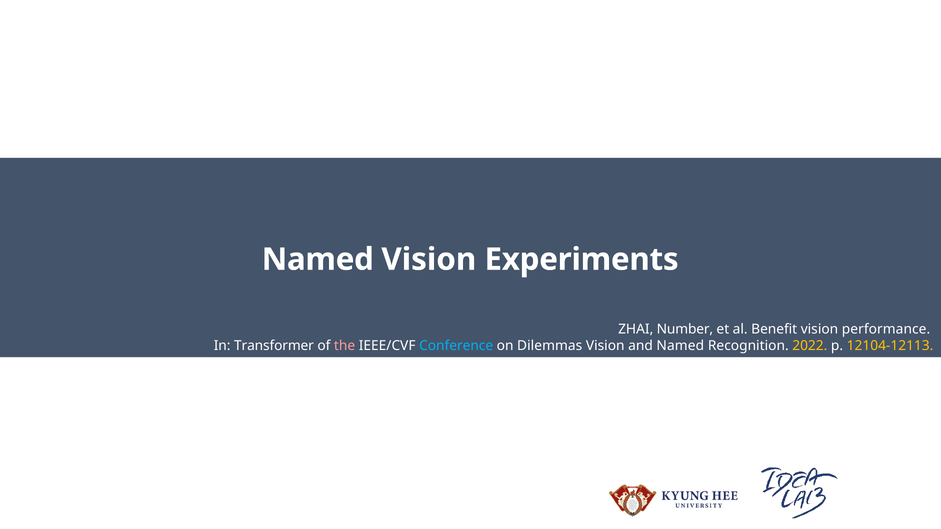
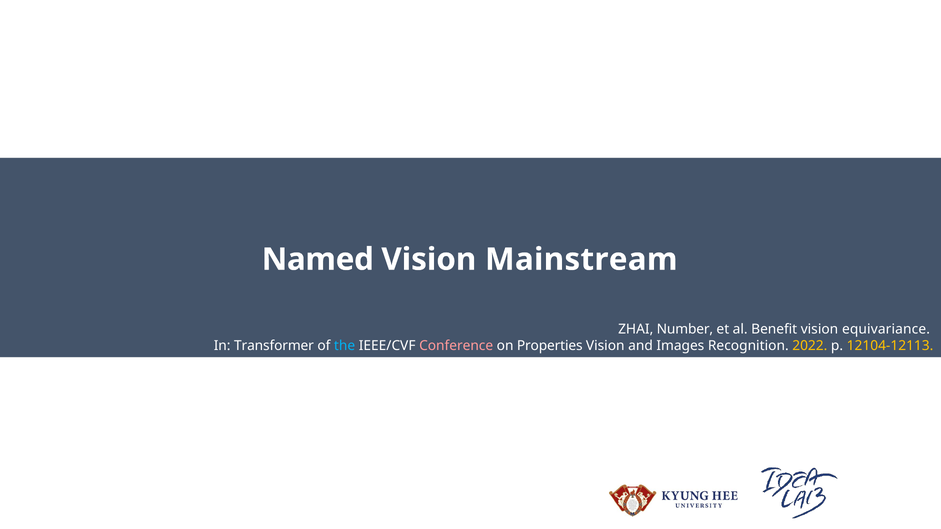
Experiments: Experiments -> Mainstream
performance: performance -> equivariance
the colour: pink -> light blue
Conference colour: light blue -> pink
Dilemmas: Dilemmas -> Properties
and Named: Named -> Images
